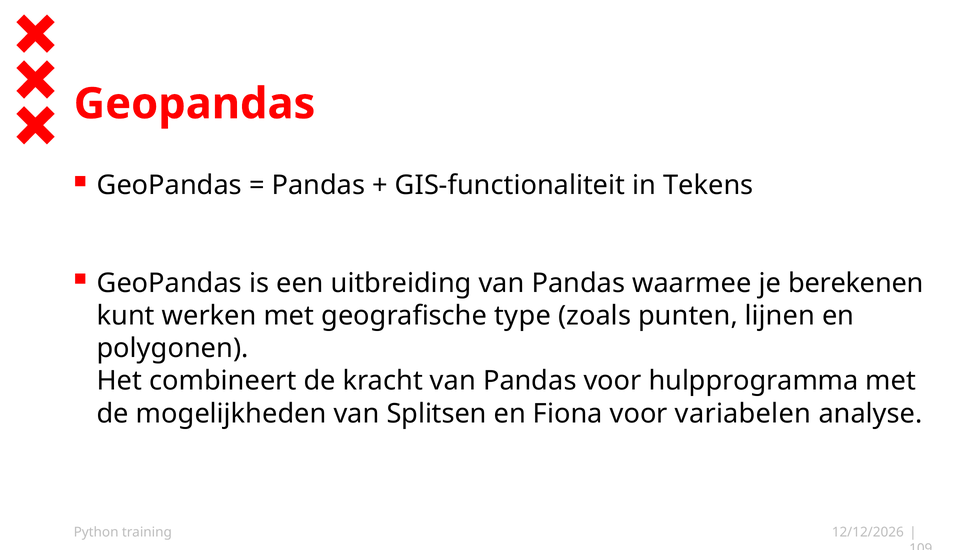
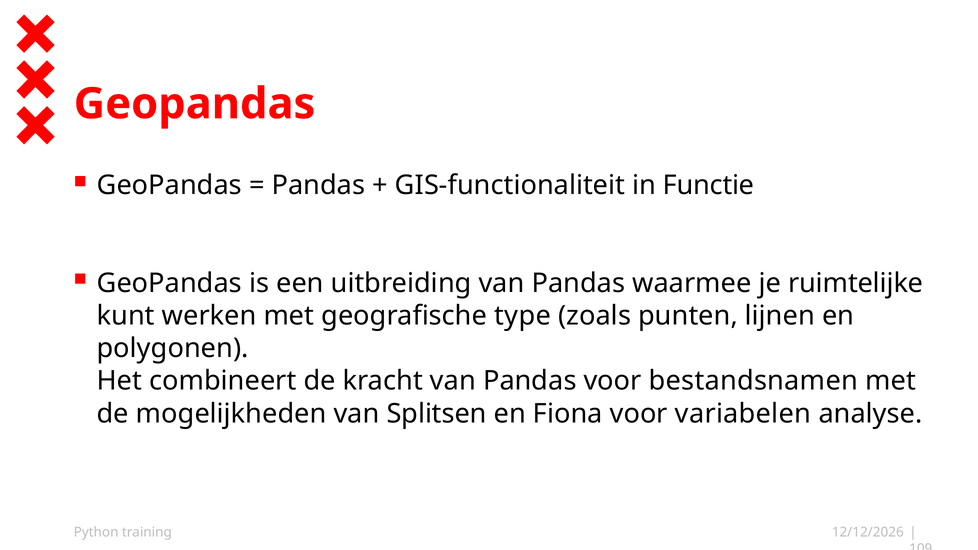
Tekens: Tekens -> Functie
berekenen: berekenen -> ruimtelijke
hulpprogramma: hulpprogramma -> bestandsnamen
